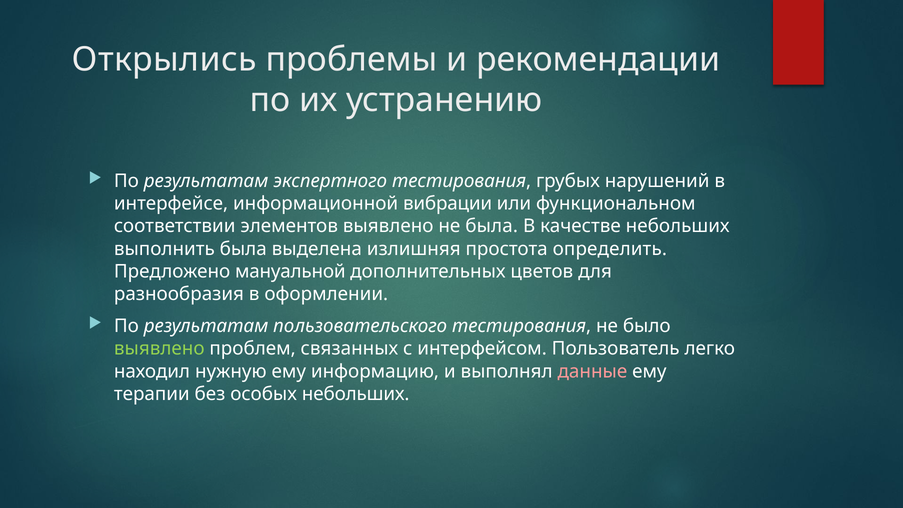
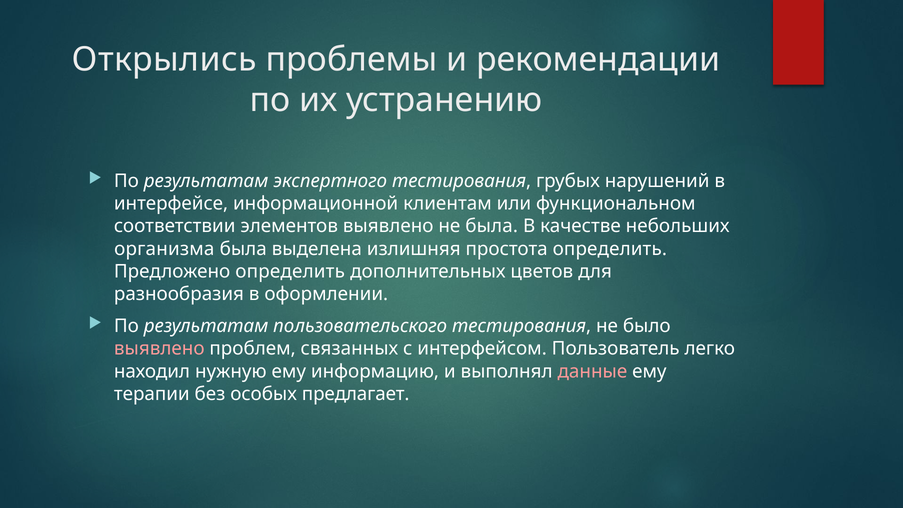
вибрации: вибрации -> клиентам
выполнить: выполнить -> организма
Предложено мануальной: мануальной -> определить
выявлено at (159, 349) colour: light green -> pink
особых небольших: небольших -> предлагает
